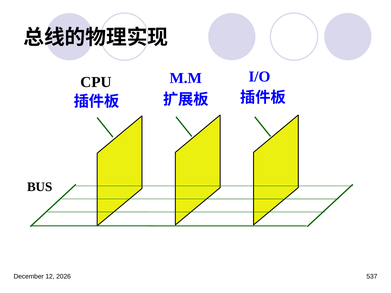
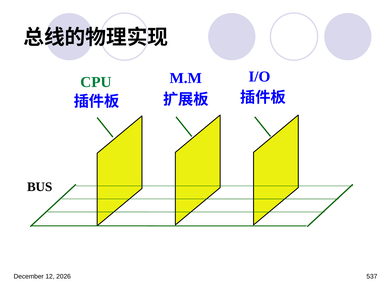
CPU colour: black -> green
